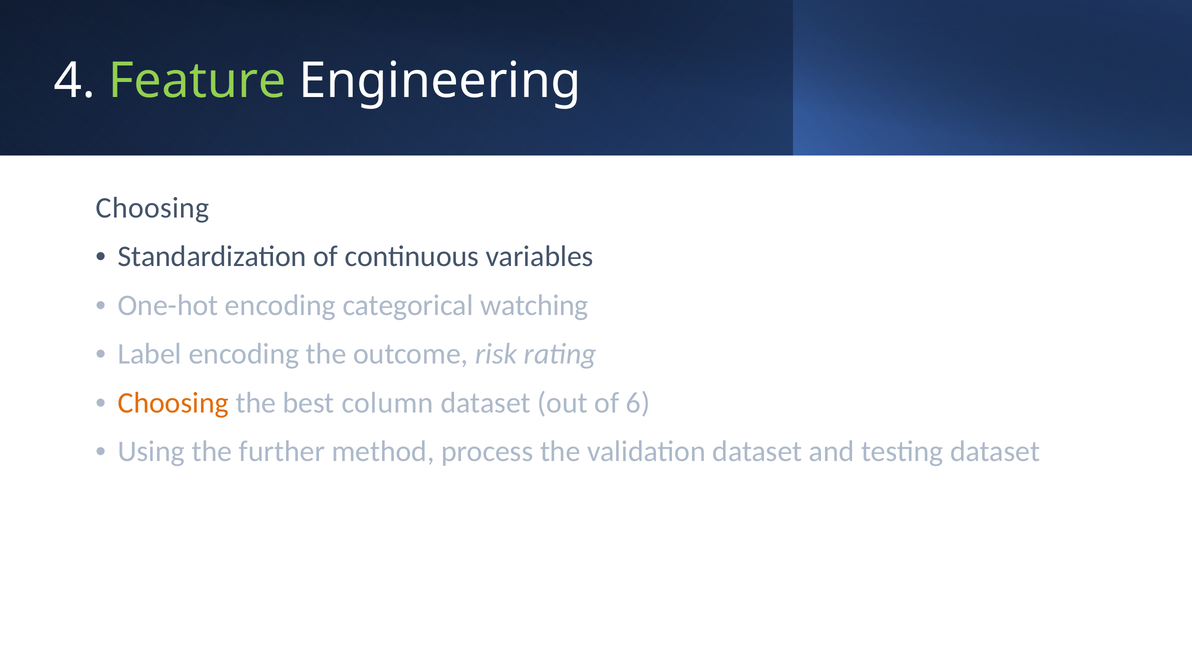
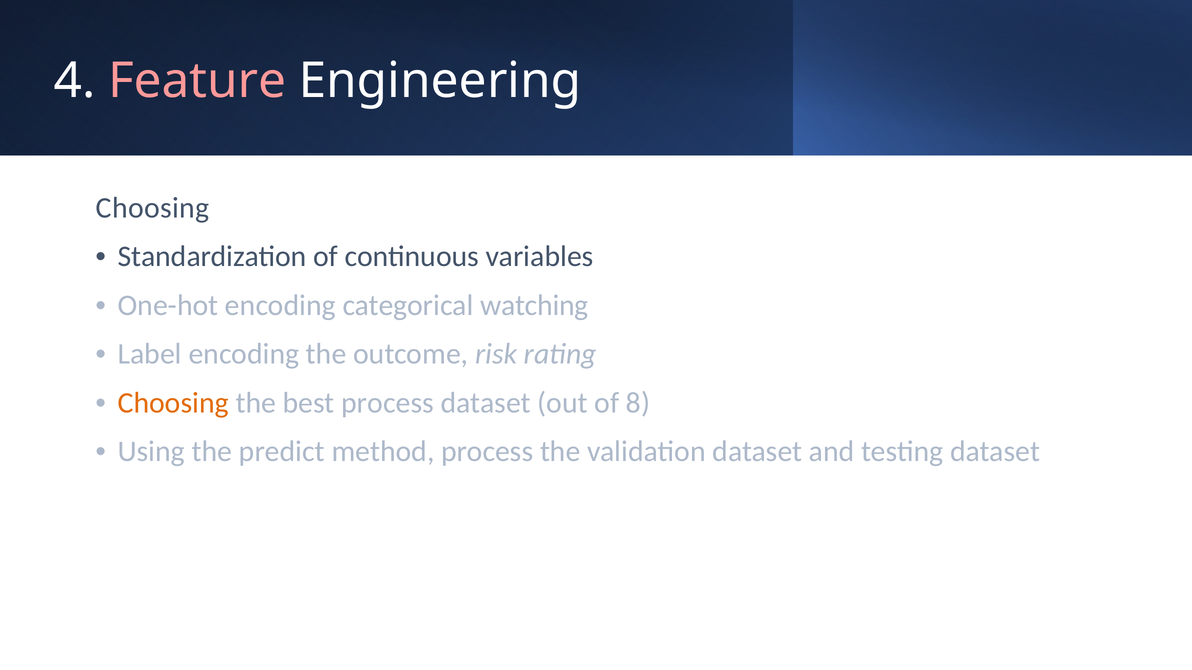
Feature colour: light green -> pink
best column: column -> process
6: 6 -> 8
further: further -> predict
